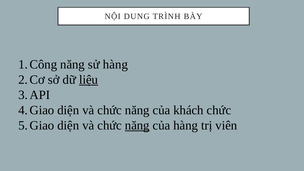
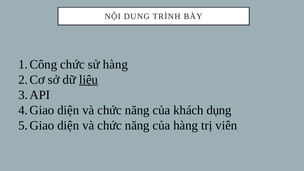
năng at (73, 65): năng -> chức
khách chức: chức -> dụng
năng at (137, 125) underline: present -> none
